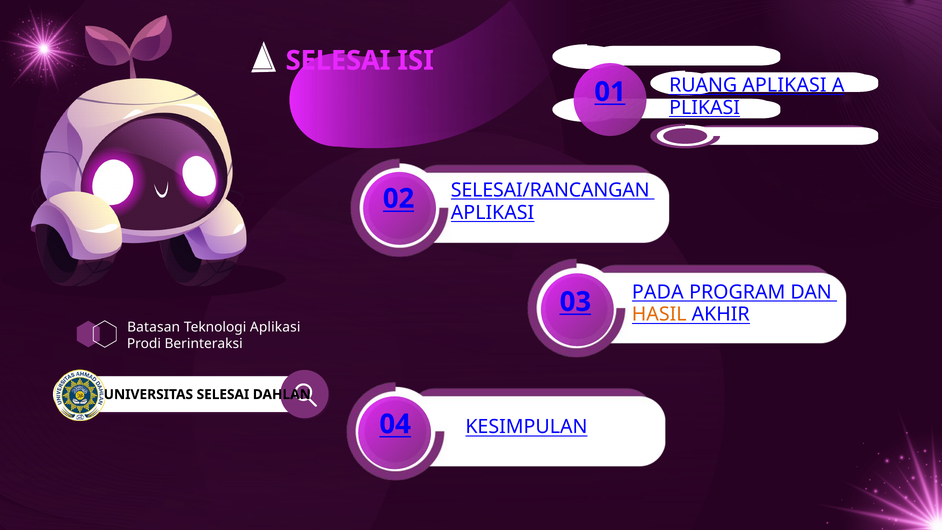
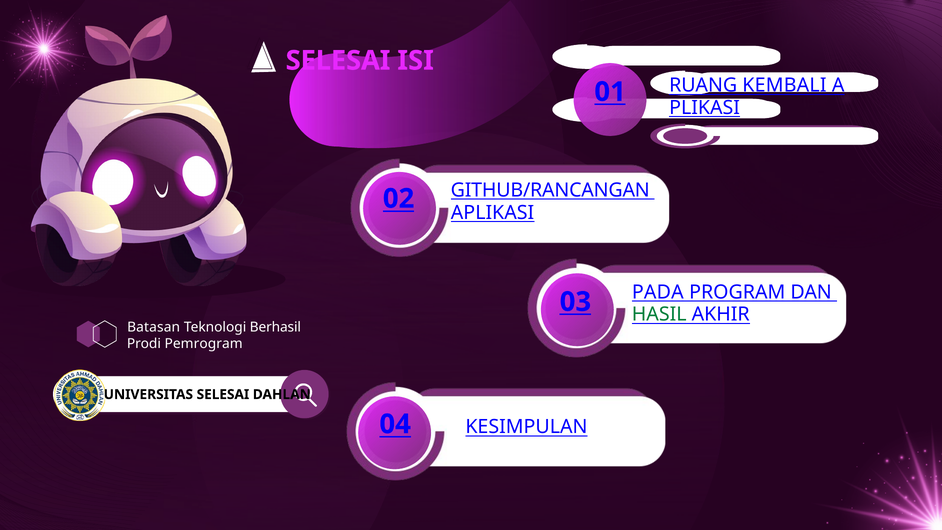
RUANG APLIKASI: APLIKASI -> KEMBALI
SELESAI/RANCANGAN: SELESAI/RANCANGAN -> GITHUB/RANCANGAN
HASIL colour: orange -> green
Teknologi Aplikasi: Aplikasi -> Berhasil
Berinteraksi: Berinteraksi -> Pemrogram
